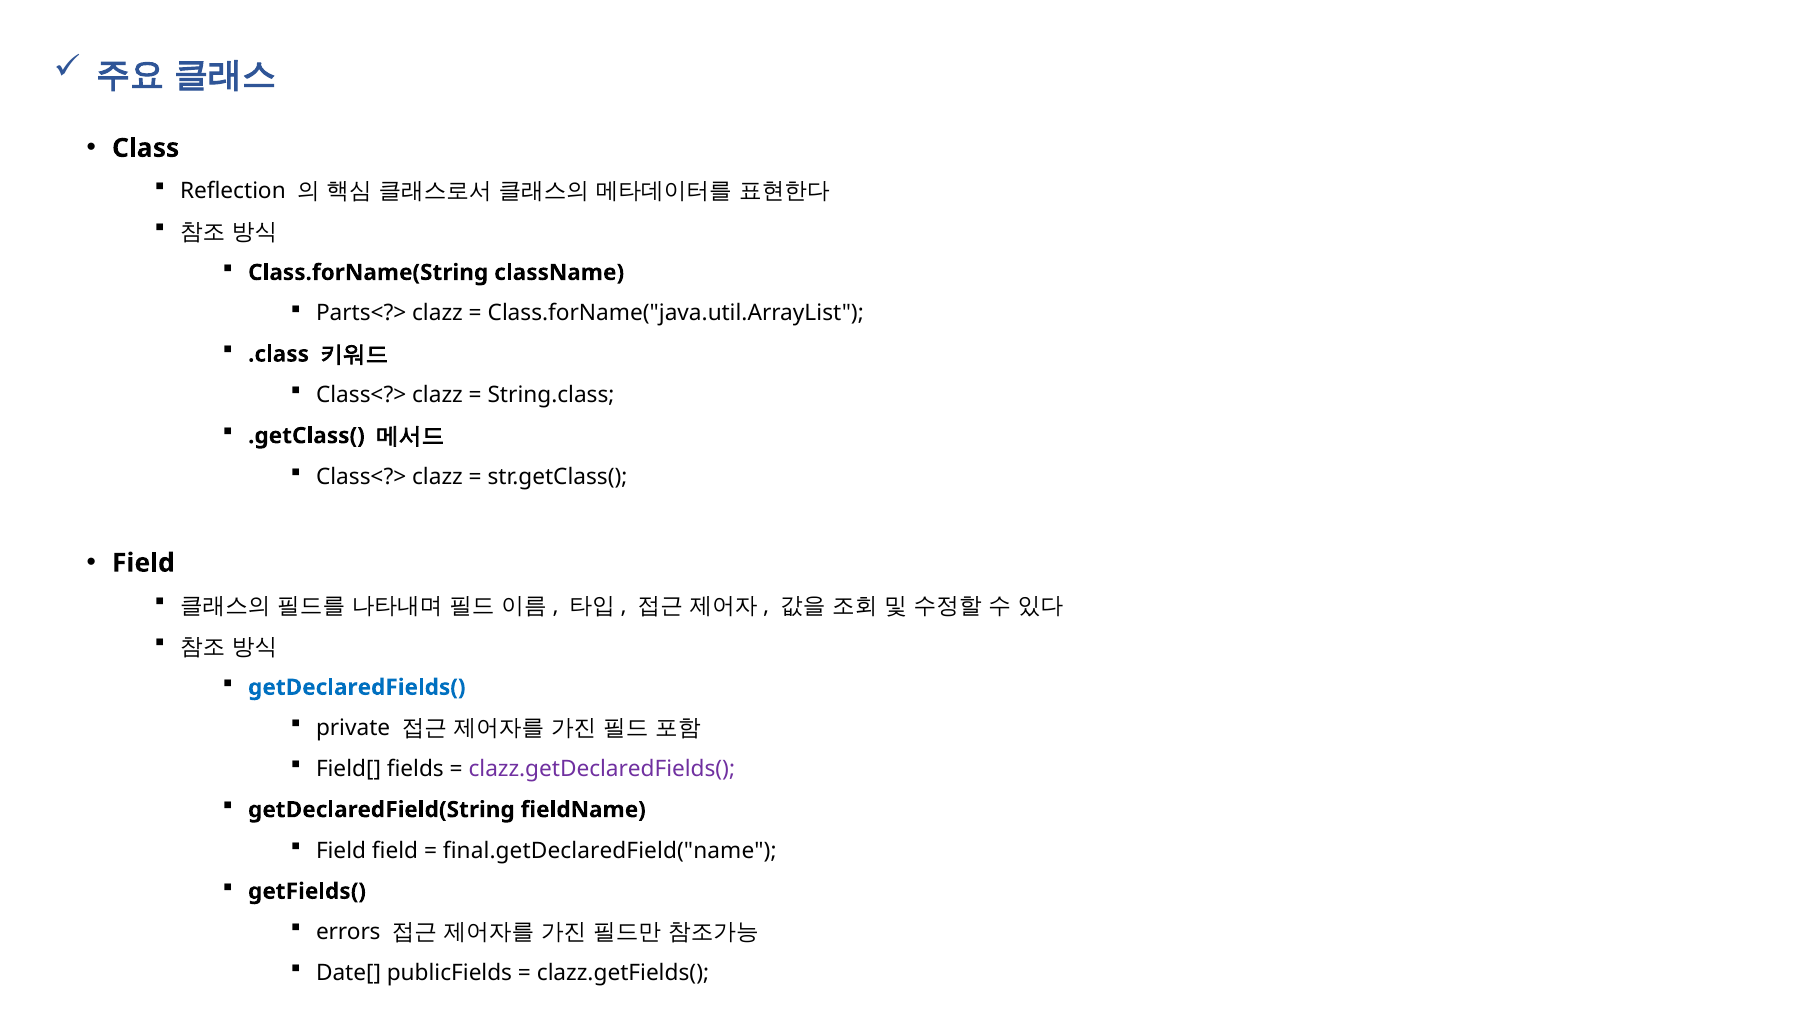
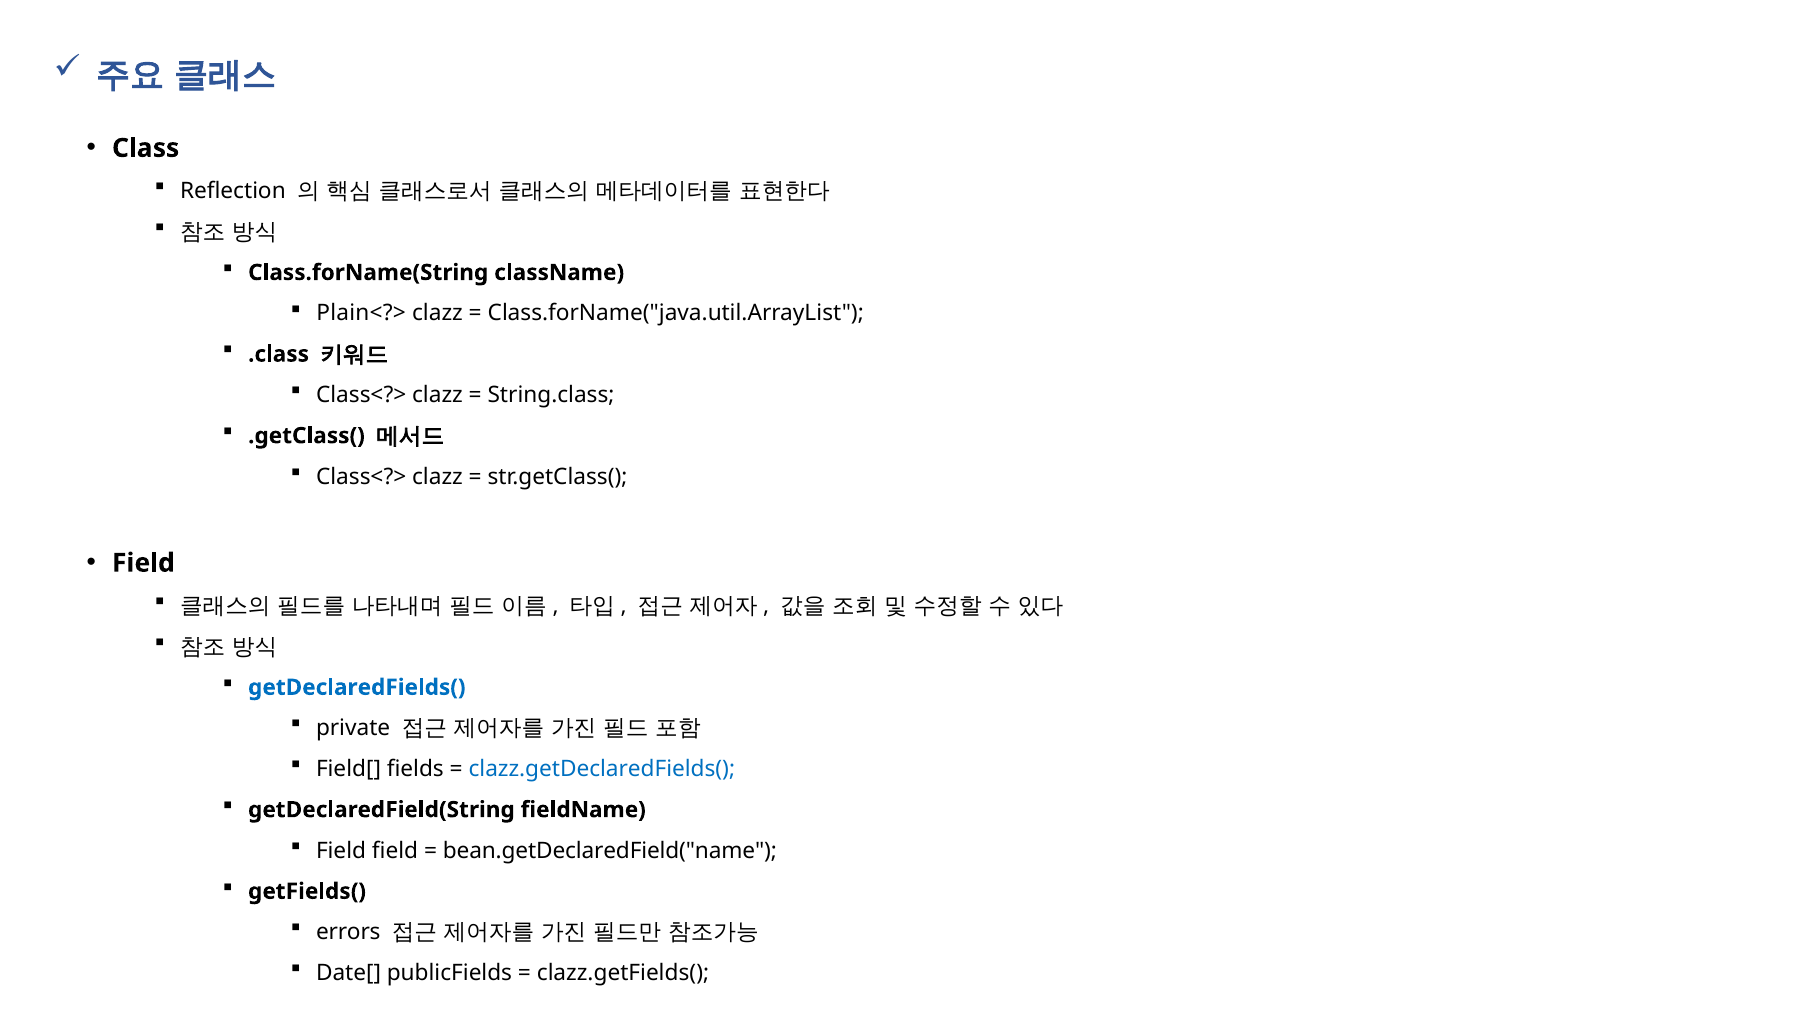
Parts<?>: Parts<?> -> Plain<?>
clazz.getDeclaredFields( colour: purple -> blue
final.getDeclaredField("name: final.getDeclaredField("name -> bean.getDeclaredField("name
